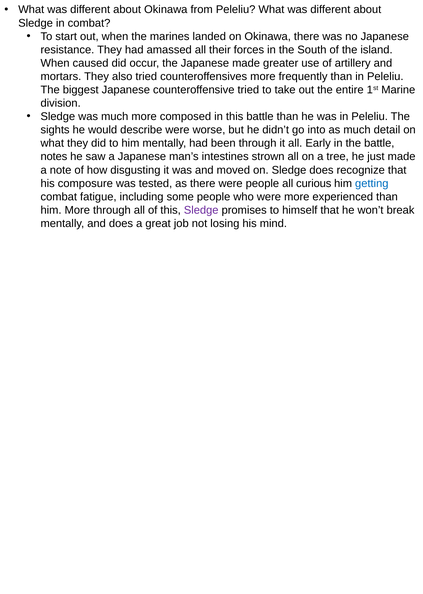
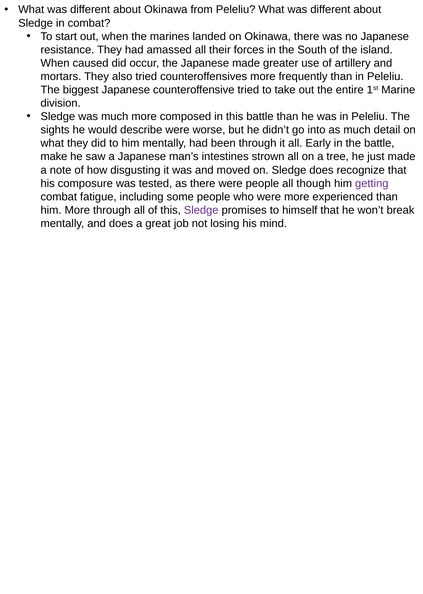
notes: notes -> make
curious: curious -> though
getting colour: blue -> purple
